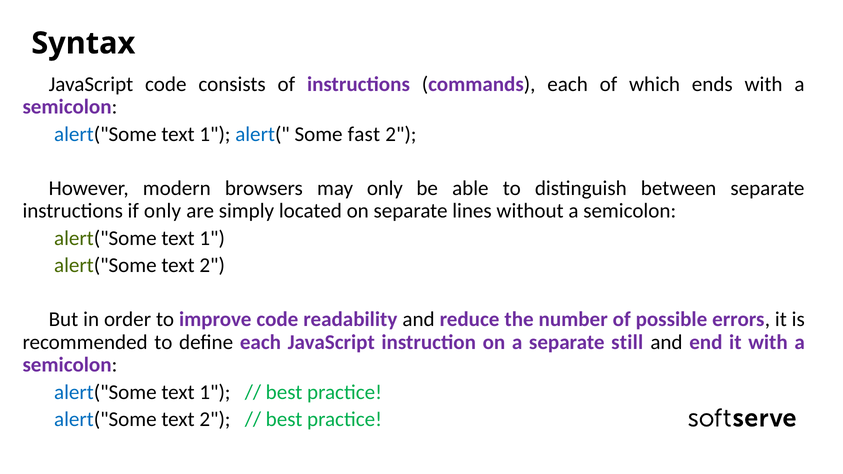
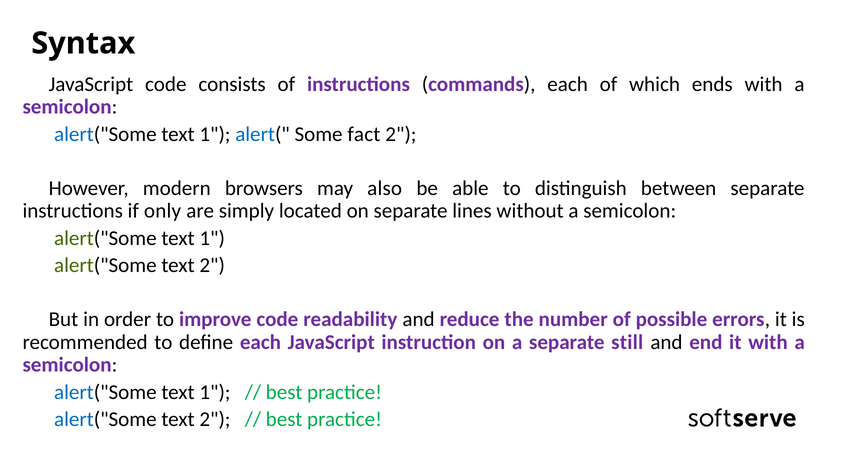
fast: fast -> fact
may only: only -> also
